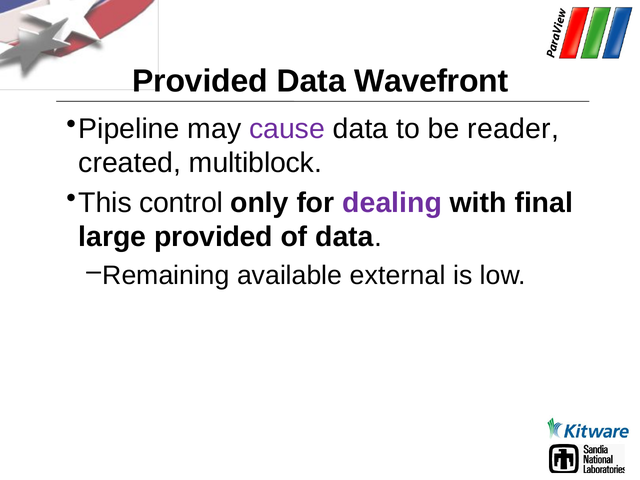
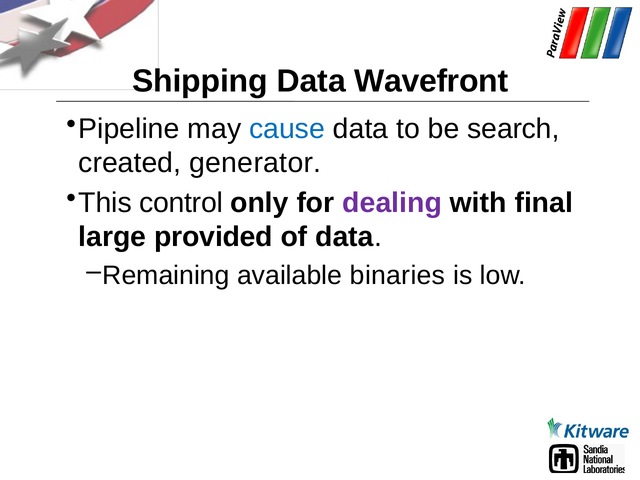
Provided at (200, 81): Provided -> Shipping
cause colour: purple -> blue
reader: reader -> search
multiblock: multiblock -> generator
external: external -> binaries
